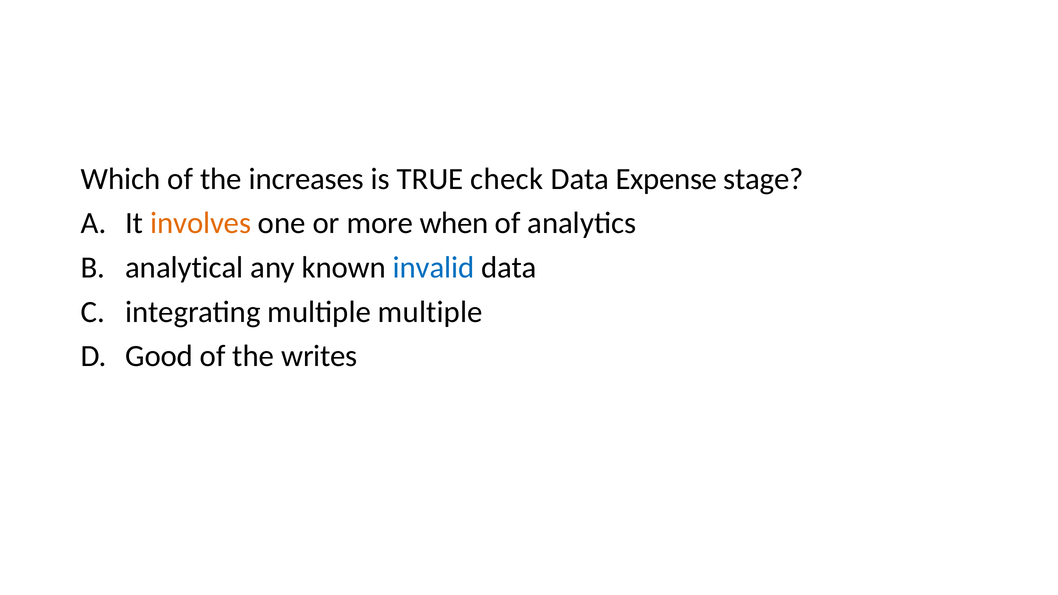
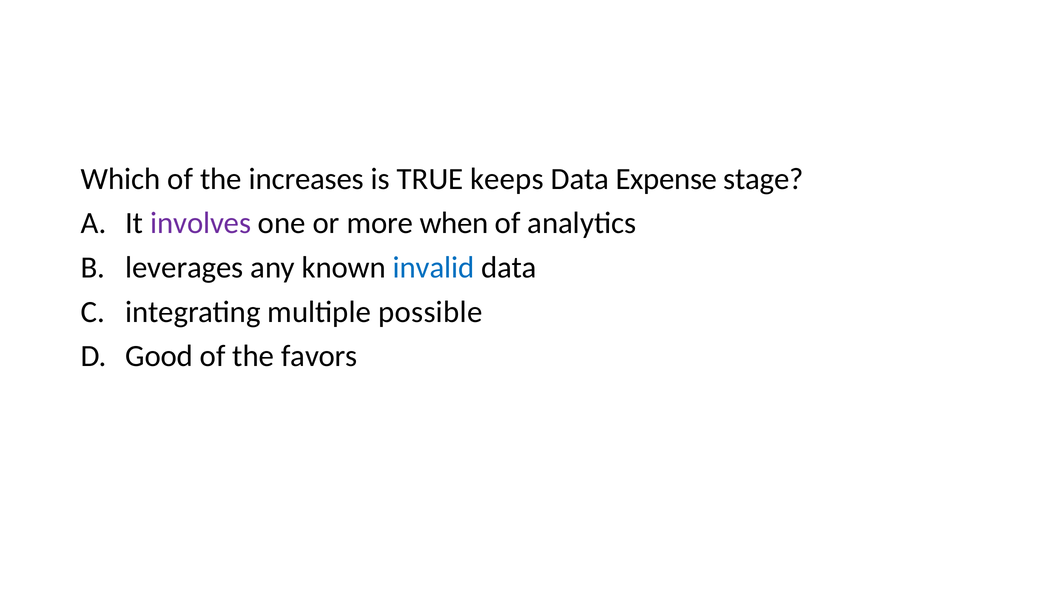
check: check -> keeps
involves colour: orange -> purple
analytical: analytical -> leverages
multiple multiple: multiple -> possible
writes: writes -> favors
